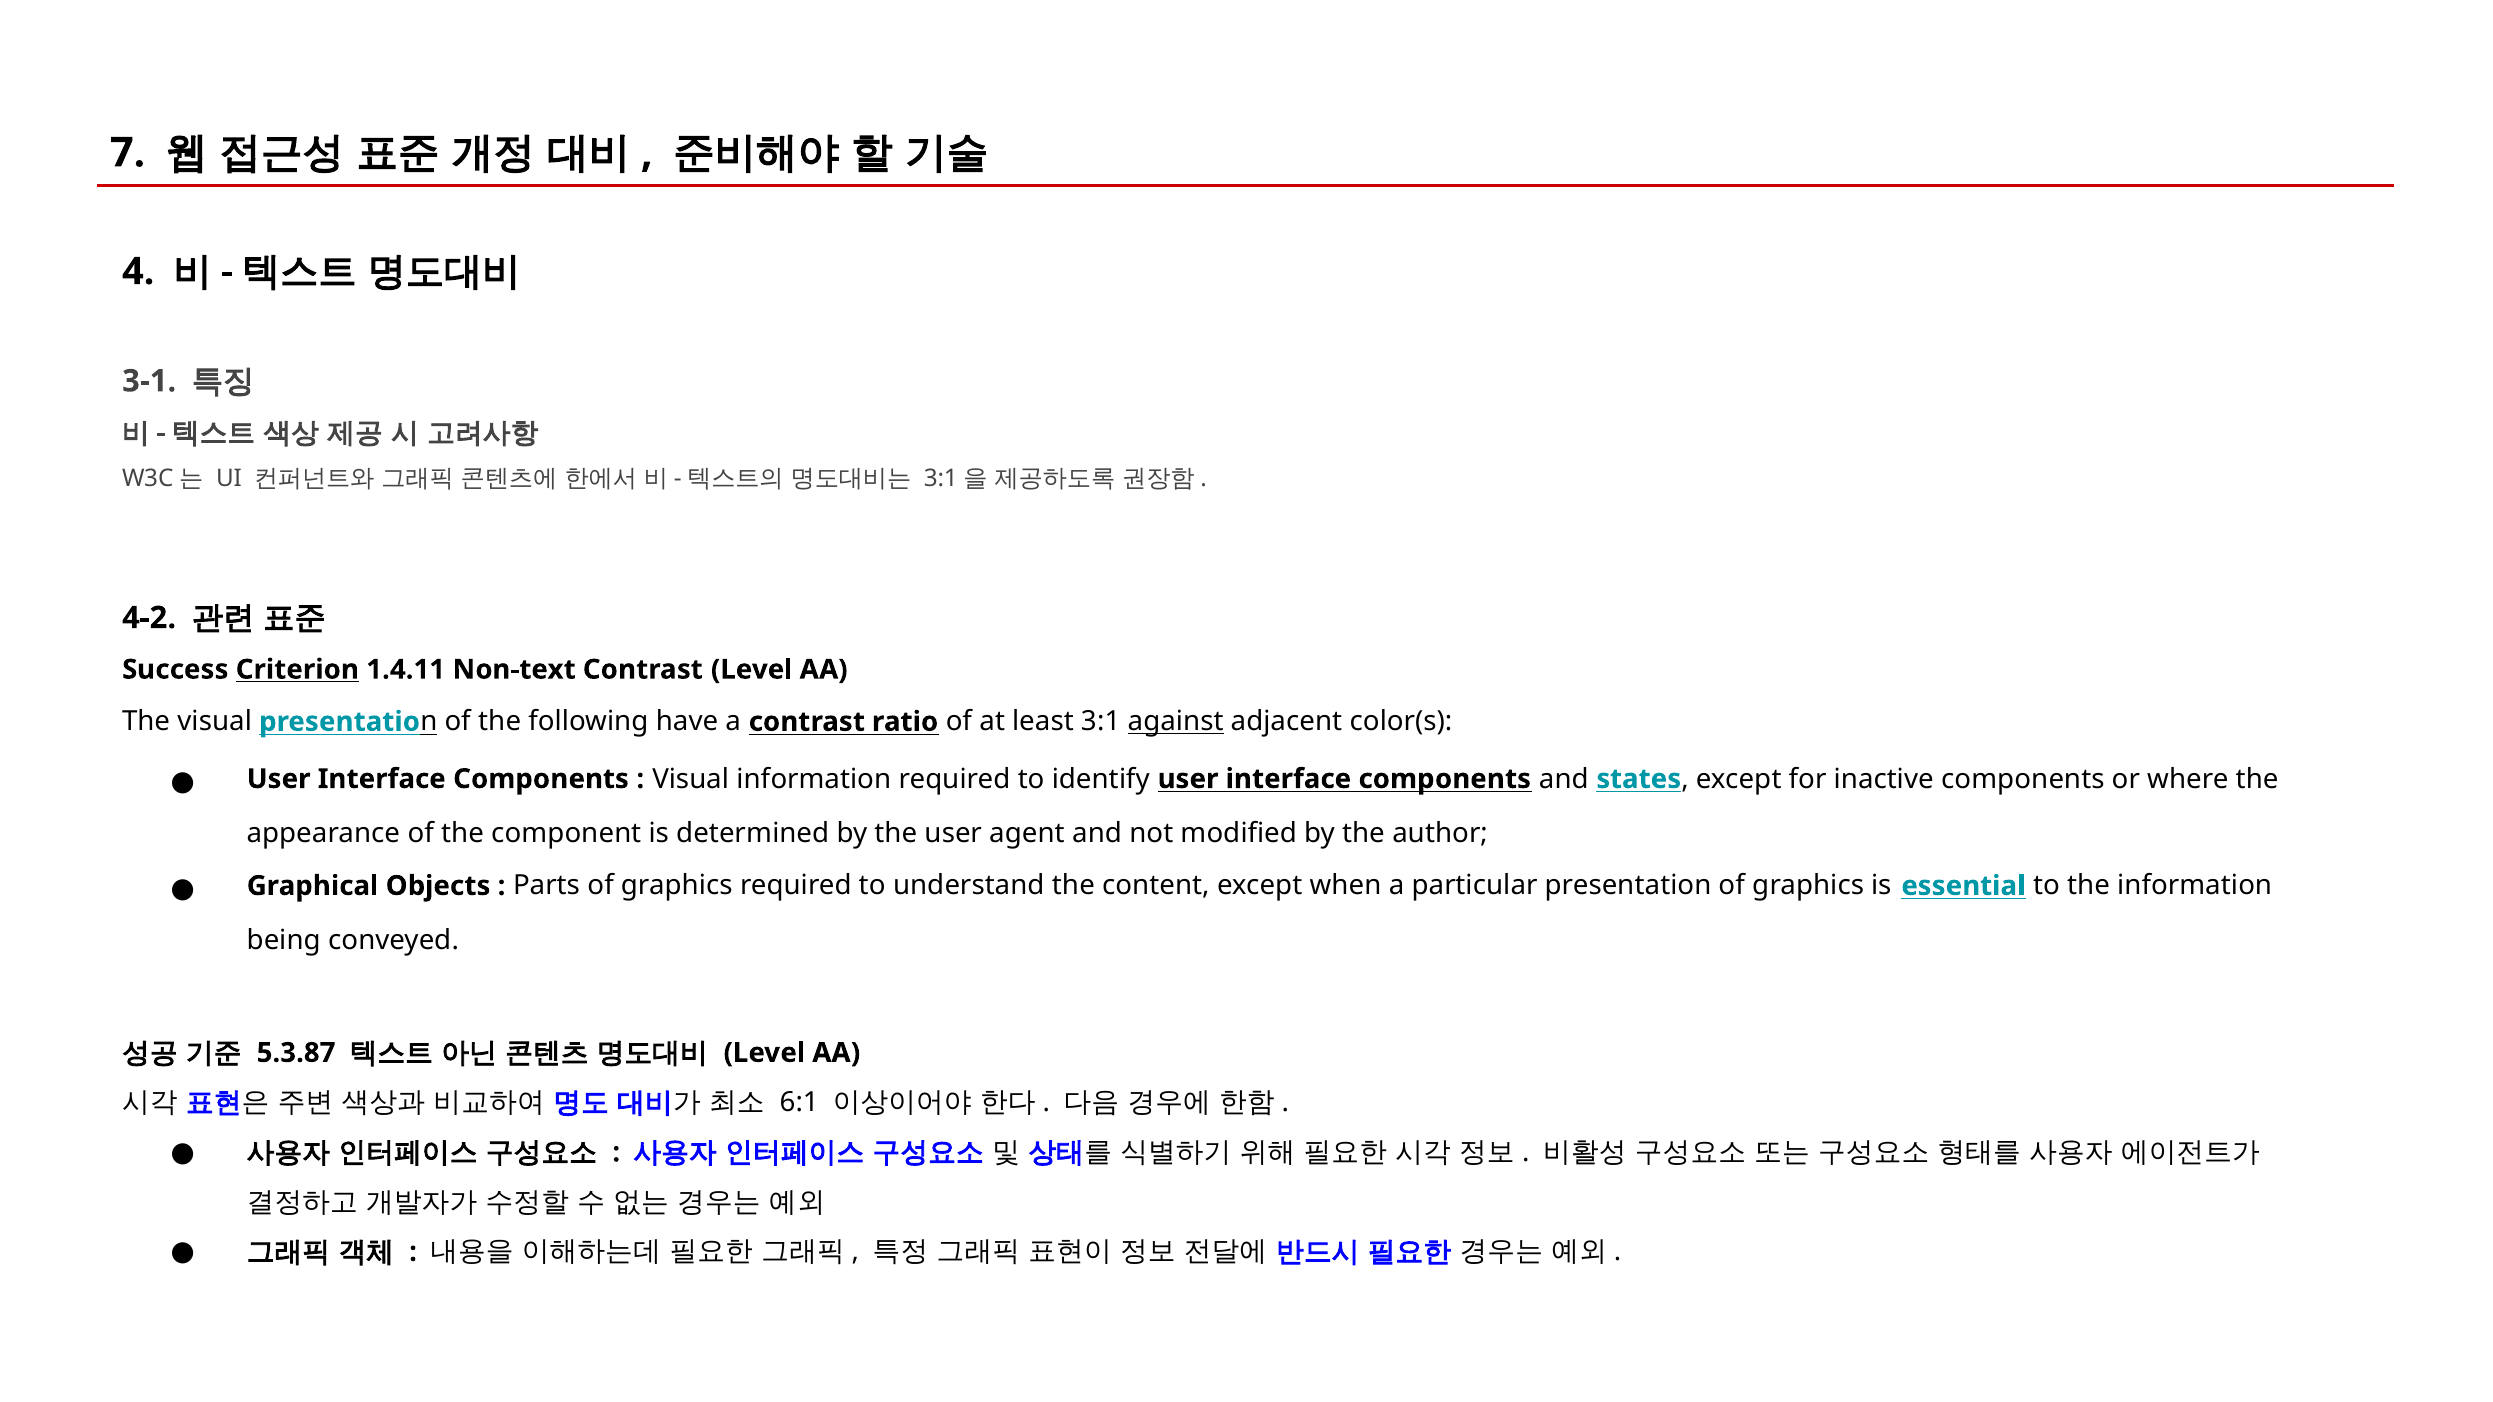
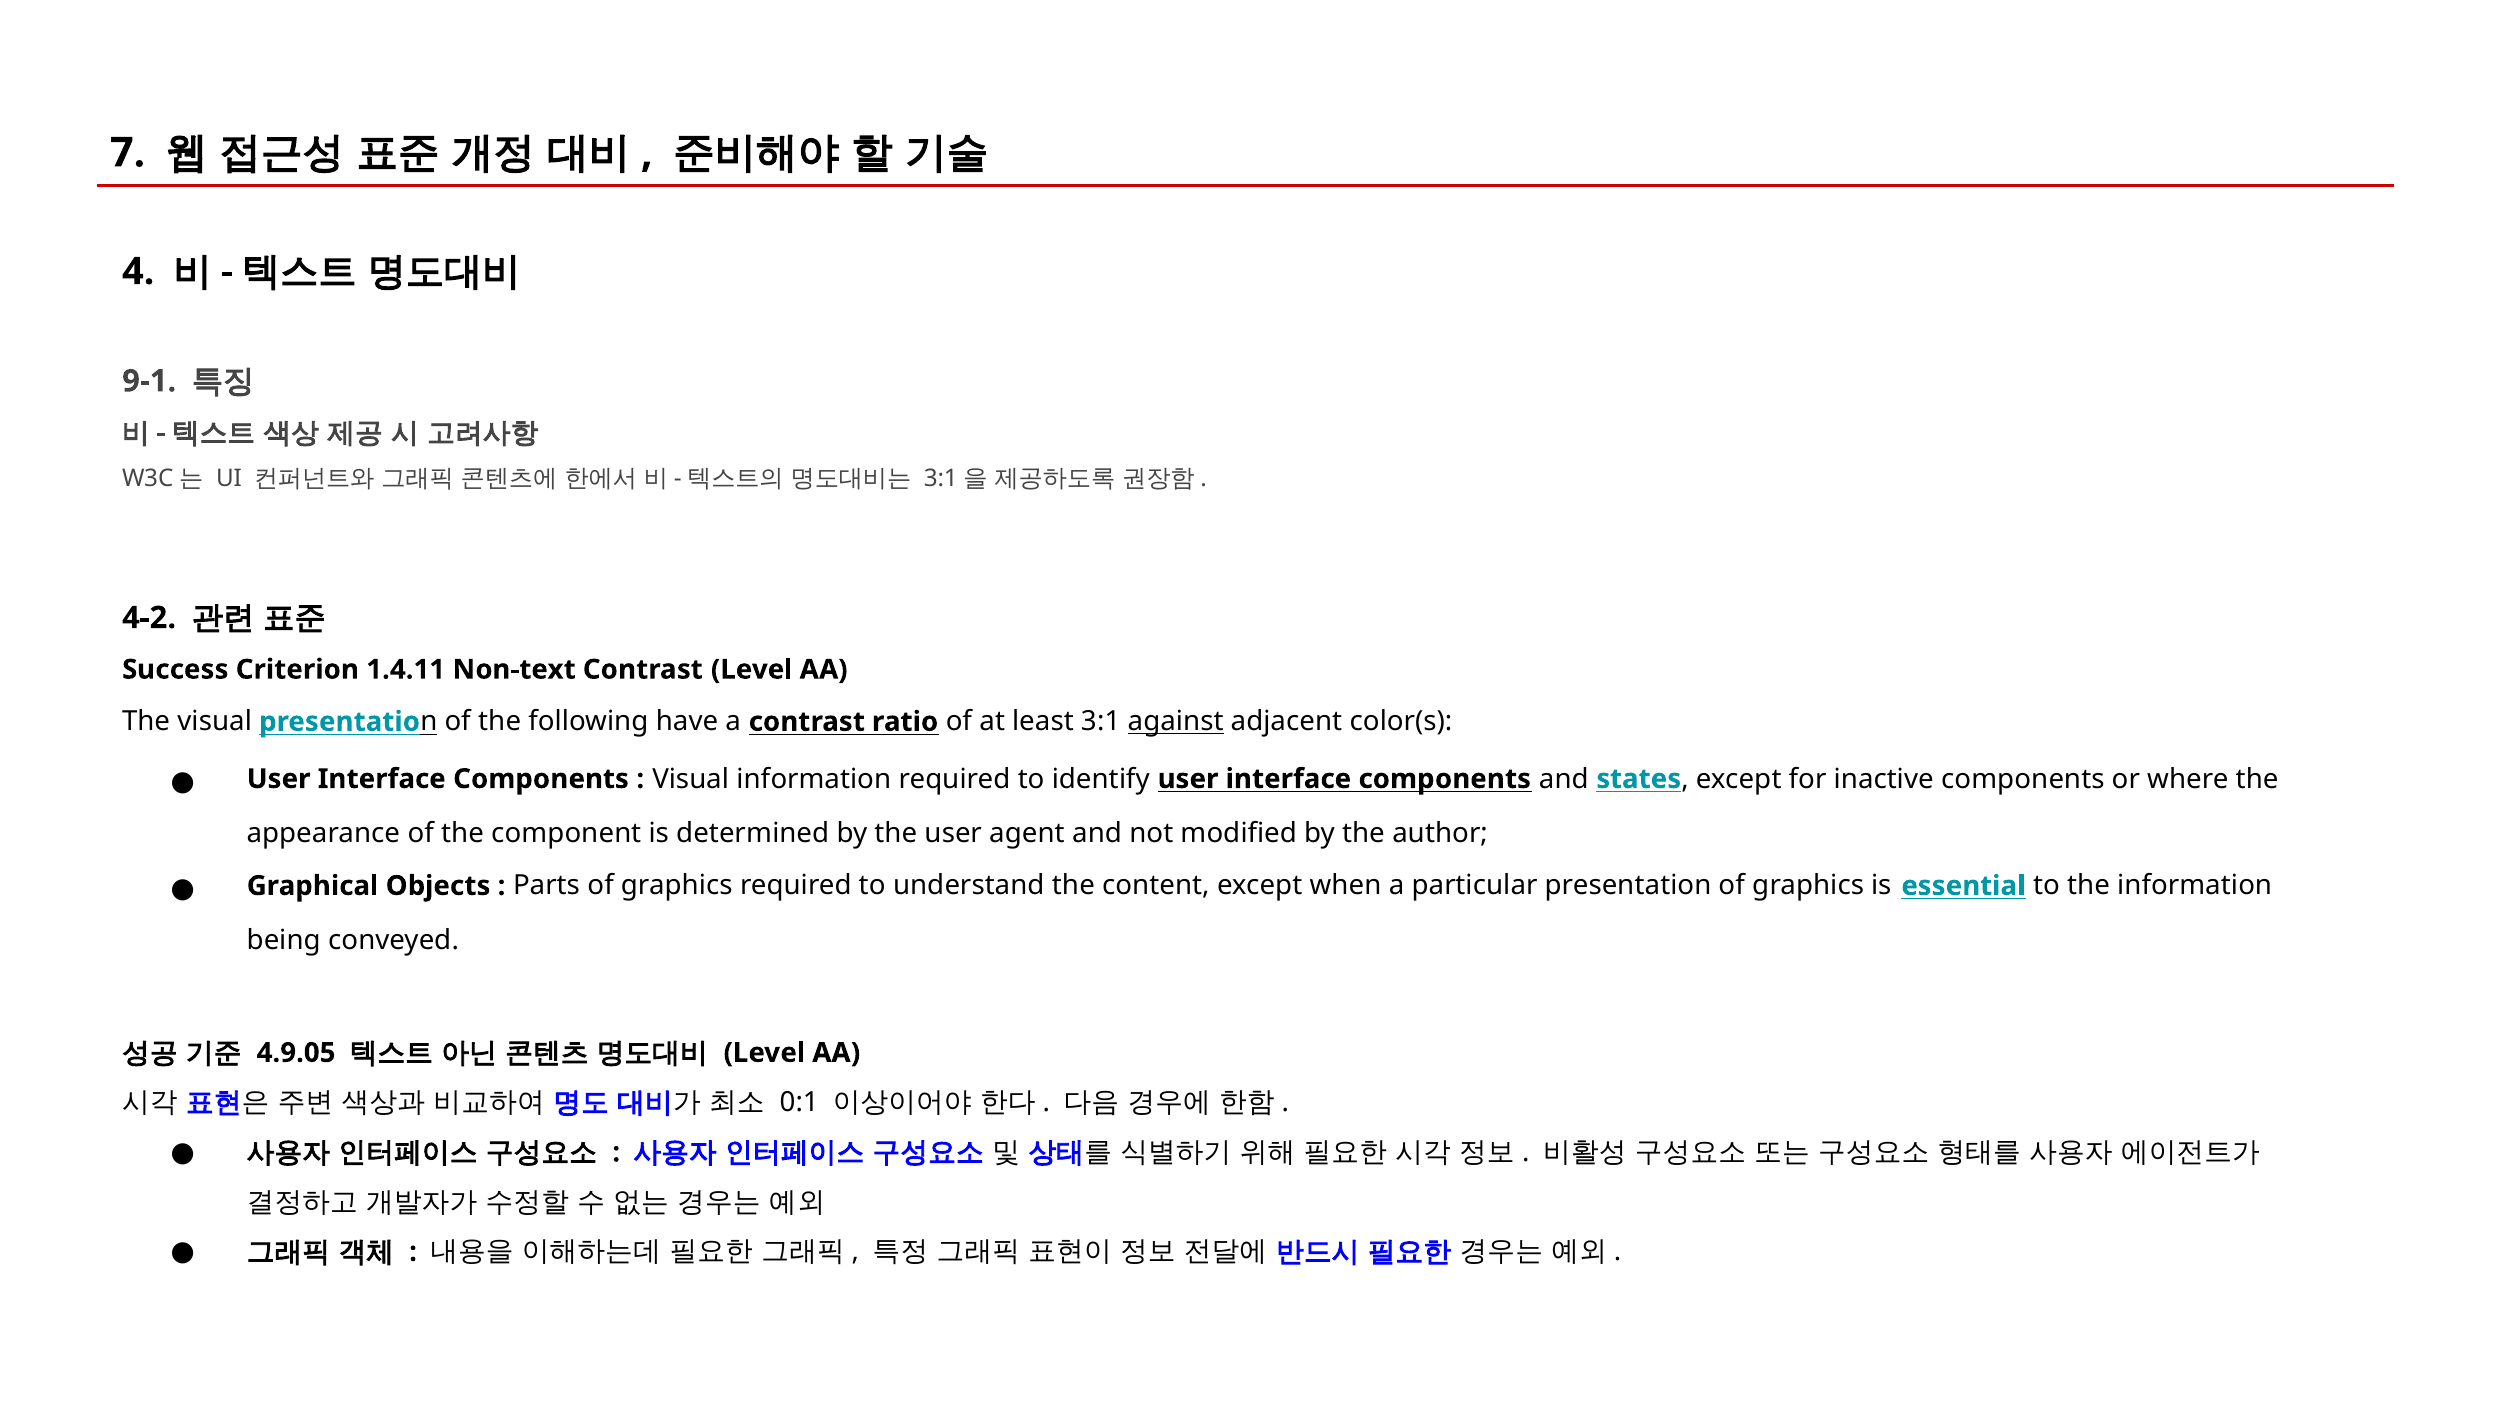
3-1: 3-1 -> 9-1
Criterion underline: present -> none
5.3.87: 5.3.87 -> 4.9.05
6:1: 6:1 -> 0:1
